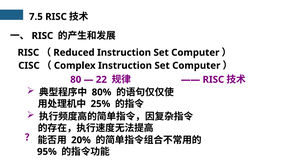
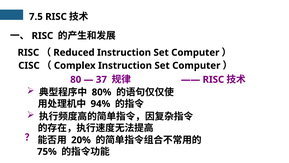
22: 22 -> 37
25%: 25% -> 94%
95%: 95% -> 75%
